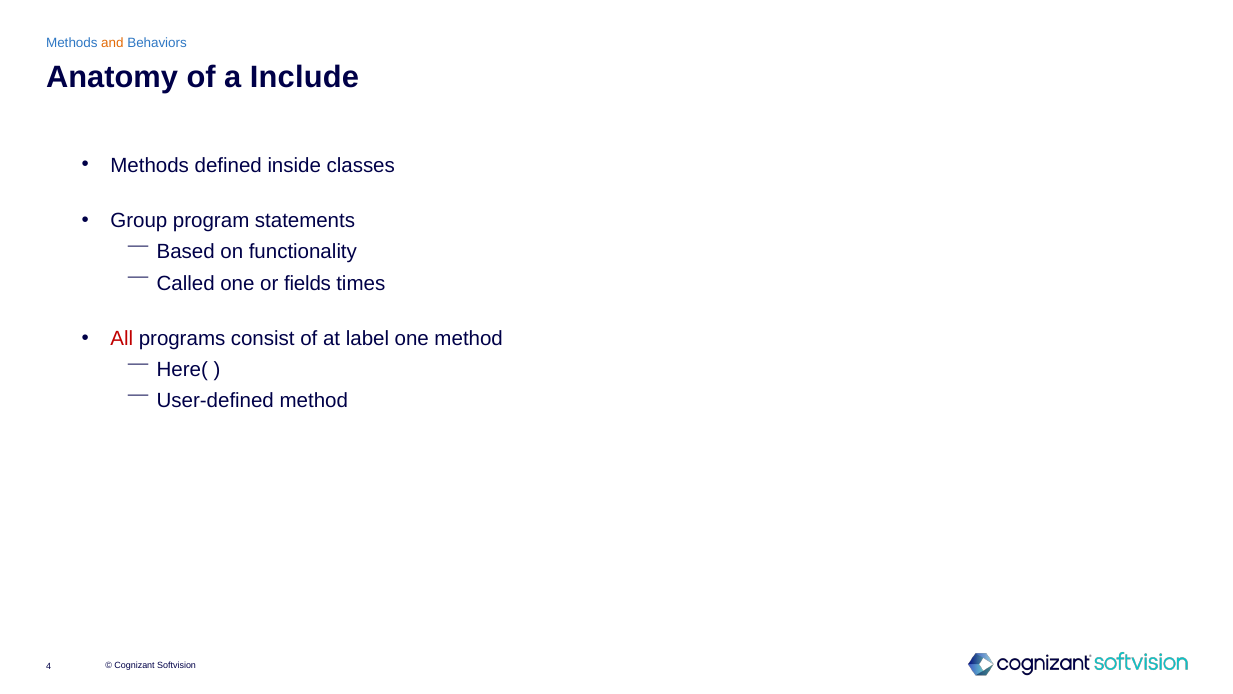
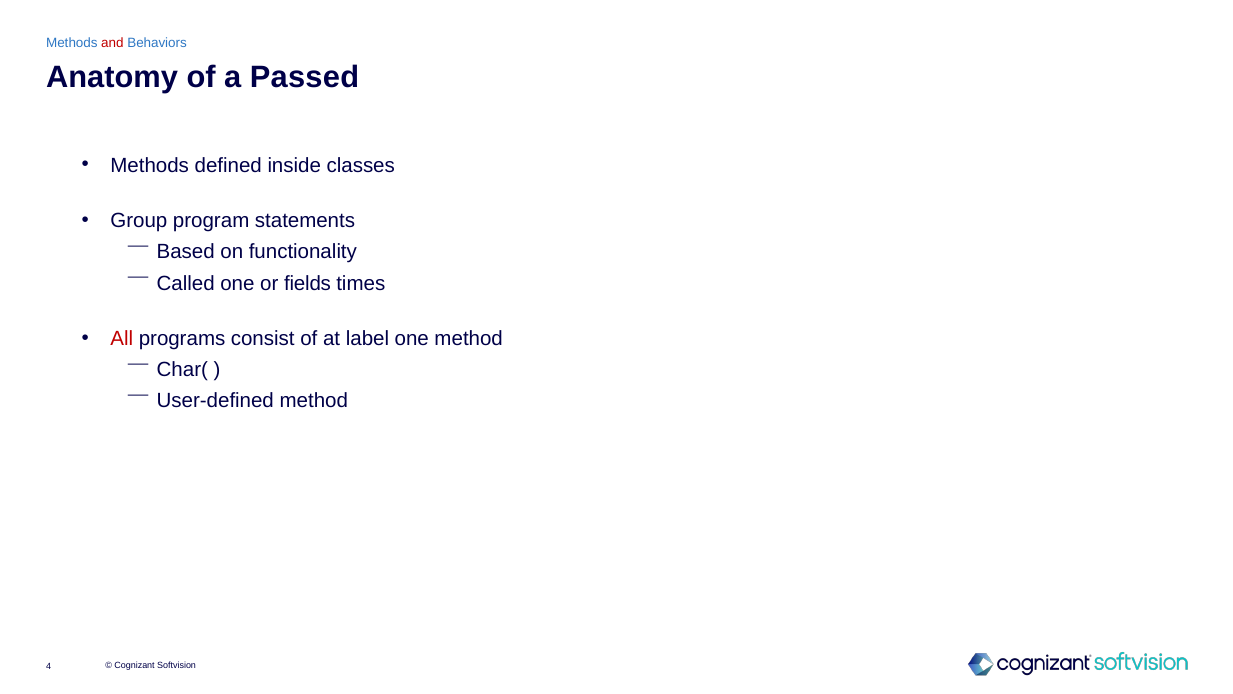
and colour: orange -> red
Include: Include -> Passed
Here(: Here( -> Char(
